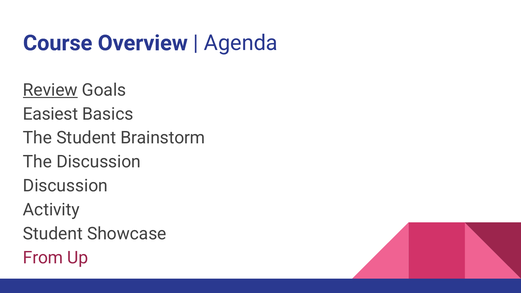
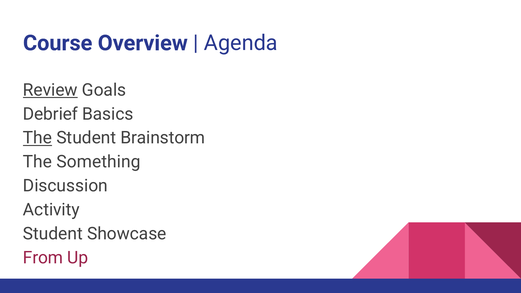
Easiest: Easiest -> Debrief
The at (38, 138) underline: none -> present
The Discussion: Discussion -> Something
